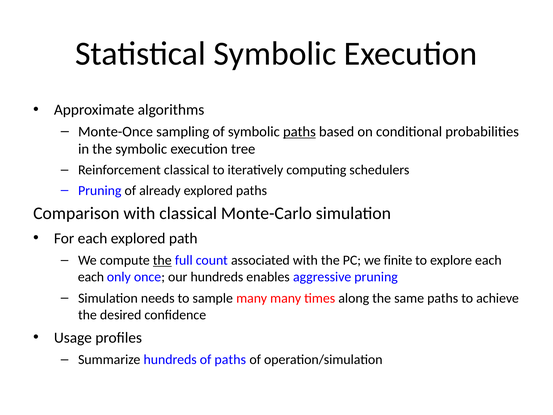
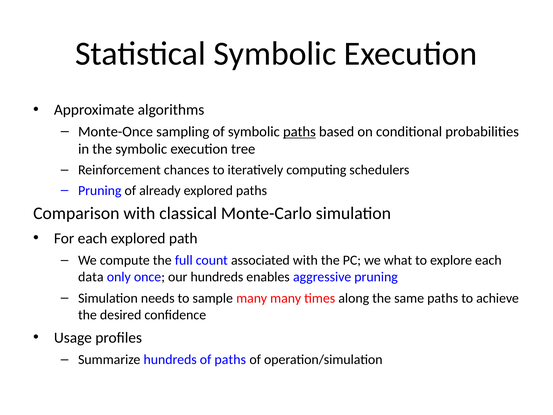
Reinforcement classical: classical -> chances
the at (162, 260) underline: present -> none
finite: finite -> what
each at (91, 277): each -> data
